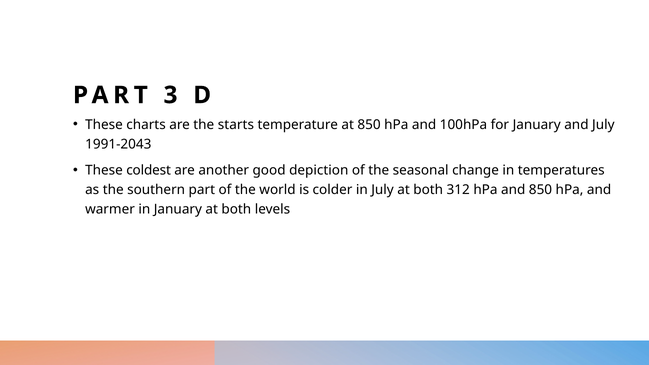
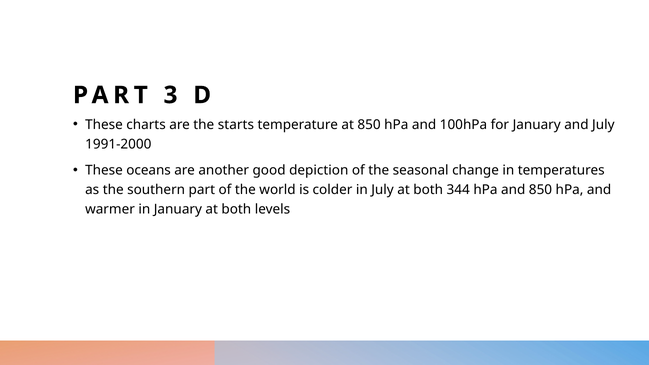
1991-2043: 1991-2043 -> 1991-2000
coldest: coldest -> oceans
312: 312 -> 344
